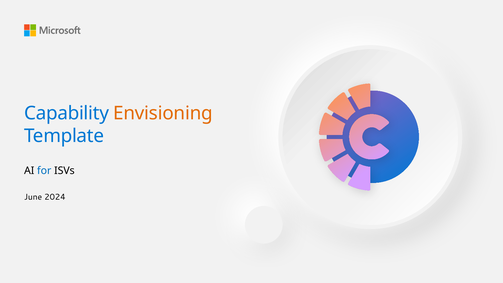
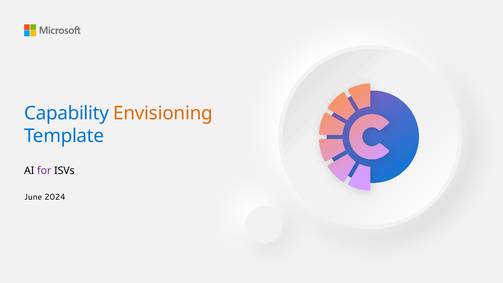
for colour: blue -> purple
